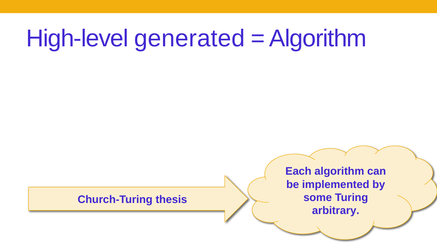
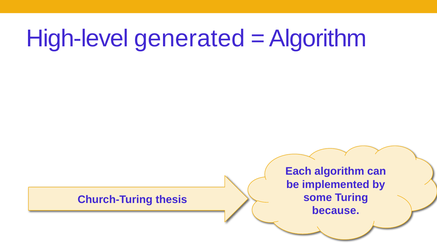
arbitrary: arbitrary -> because
